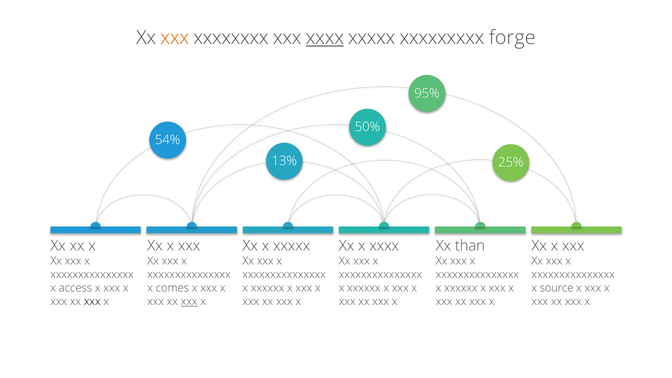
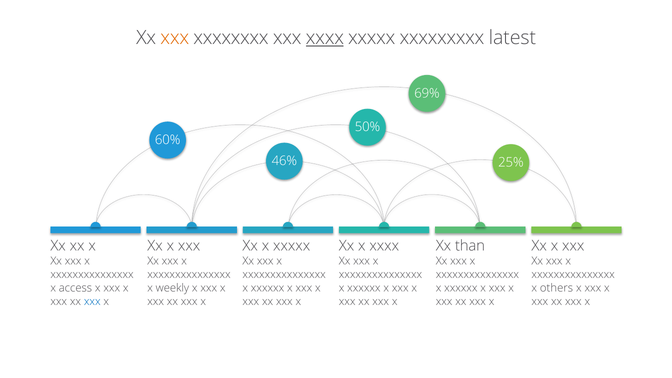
forge: forge -> latest
95%: 95% -> 69%
54%: 54% -> 60%
13%: 13% -> 46%
comes: comes -> weekly
source: source -> others
xxx at (92, 301) colour: black -> blue
xxx at (189, 301) underline: present -> none
